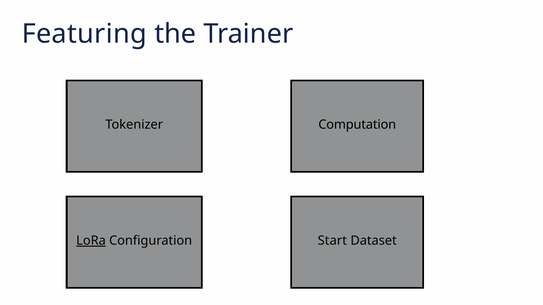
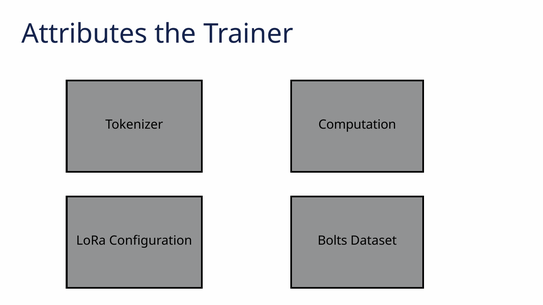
Featuring: Featuring -> Attributes
LoRa underline: present -> none
Start: Start -> Bolts
